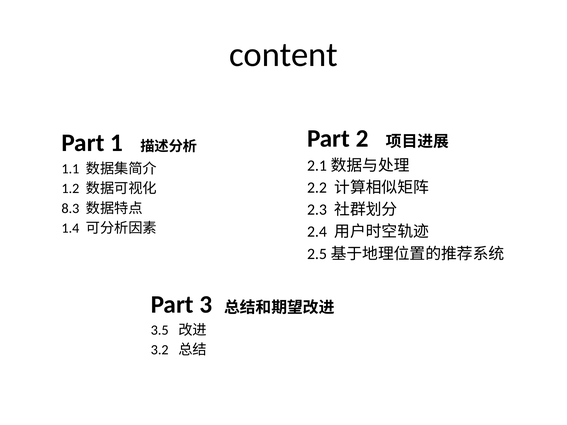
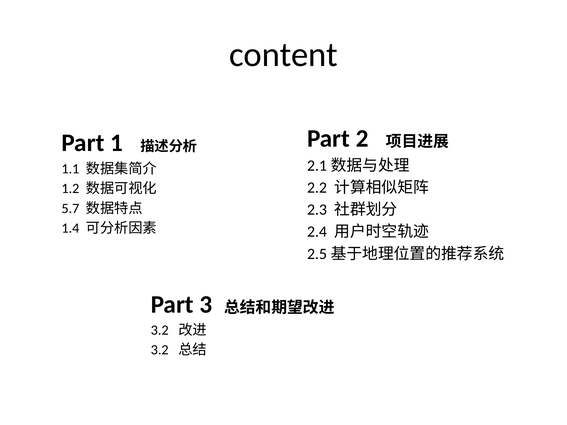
8.3: 8.3 -> 5.7
3.5 at (160, 330): 3.5 -> 3.2
